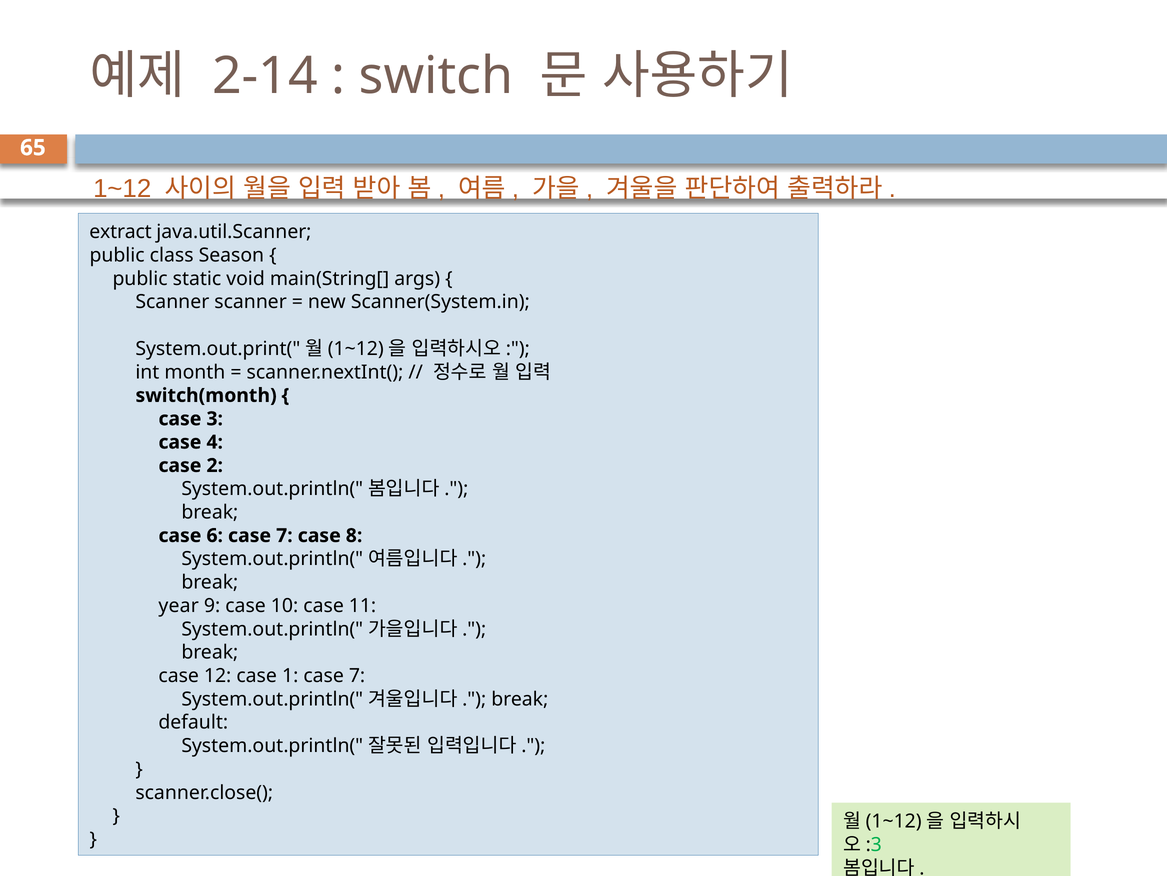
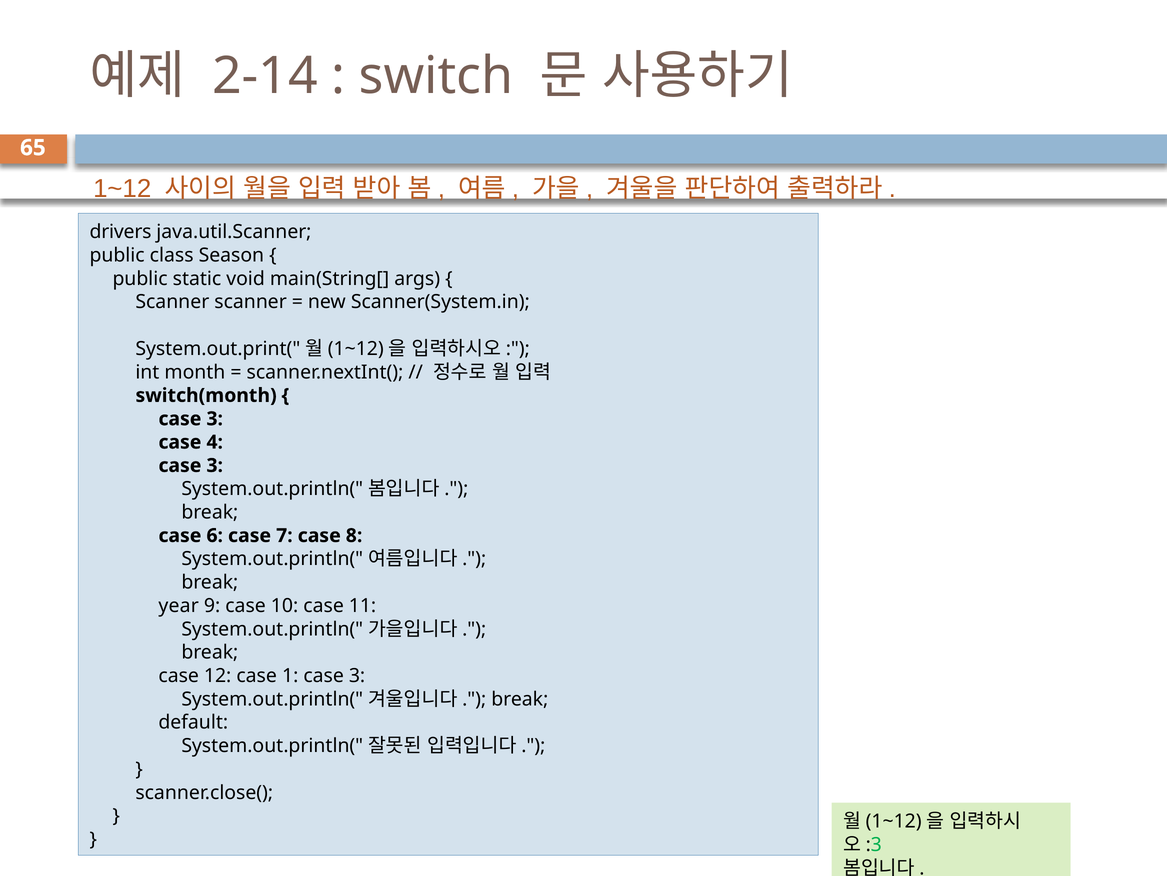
extract: extract -> drivers
2 at (215, 465): 2 -> 3
1 case 7: 7 -> 3
